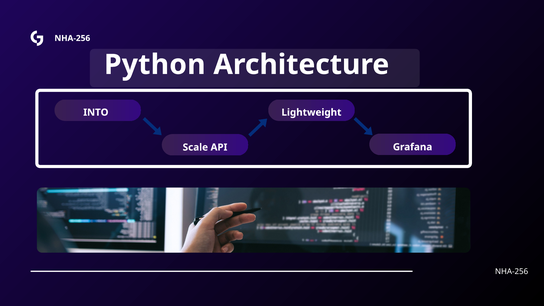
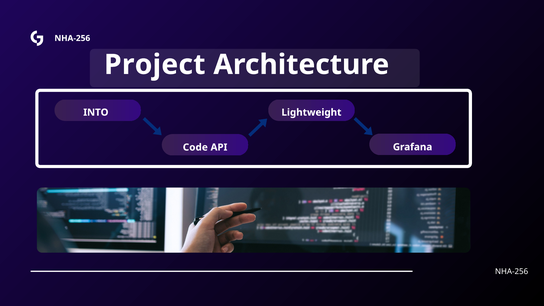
Python: Python -> Project
Scale: Scale -> Code
